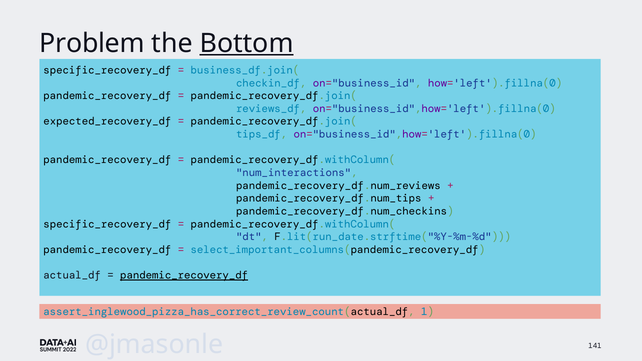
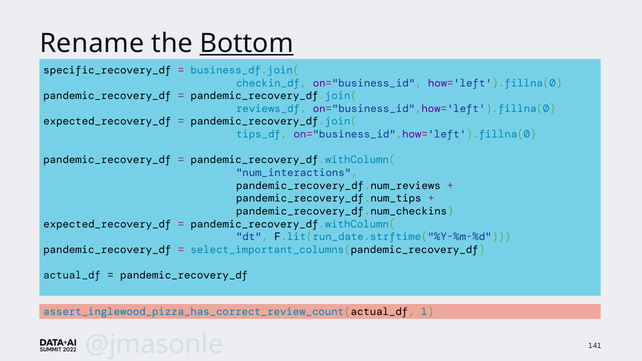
Problem: Problem -> Rename
specific_recovery_df at (107, 224): specific_recovery_df -> expected_recovery_df
pandemic_recovery_df at (184, 276) underline: present -> none
